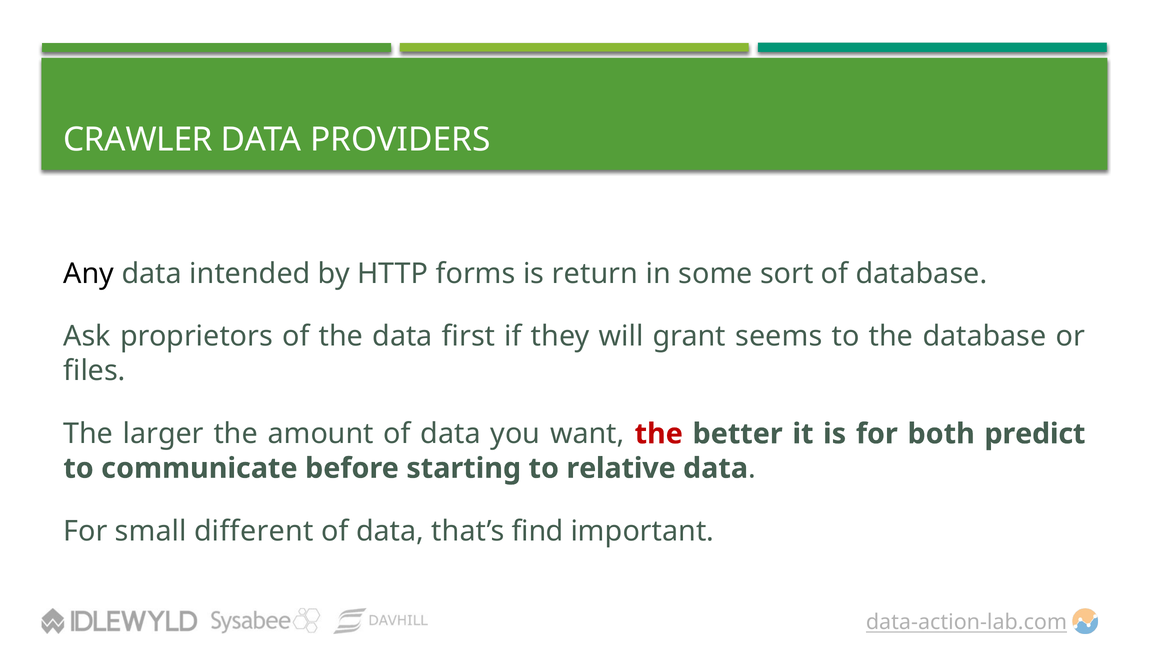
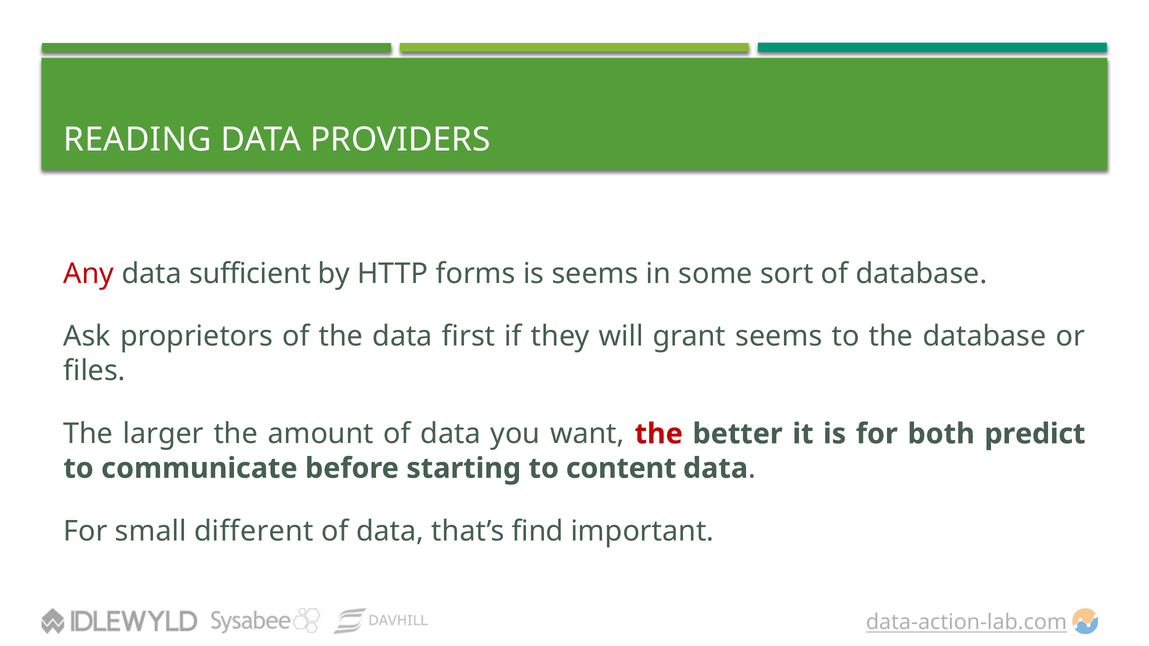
CRAWLER: CRAWLER -> READING
Any colour: black -> red
intended: intended -> sufficient
is return: return -> seems
relative: relative -> content
